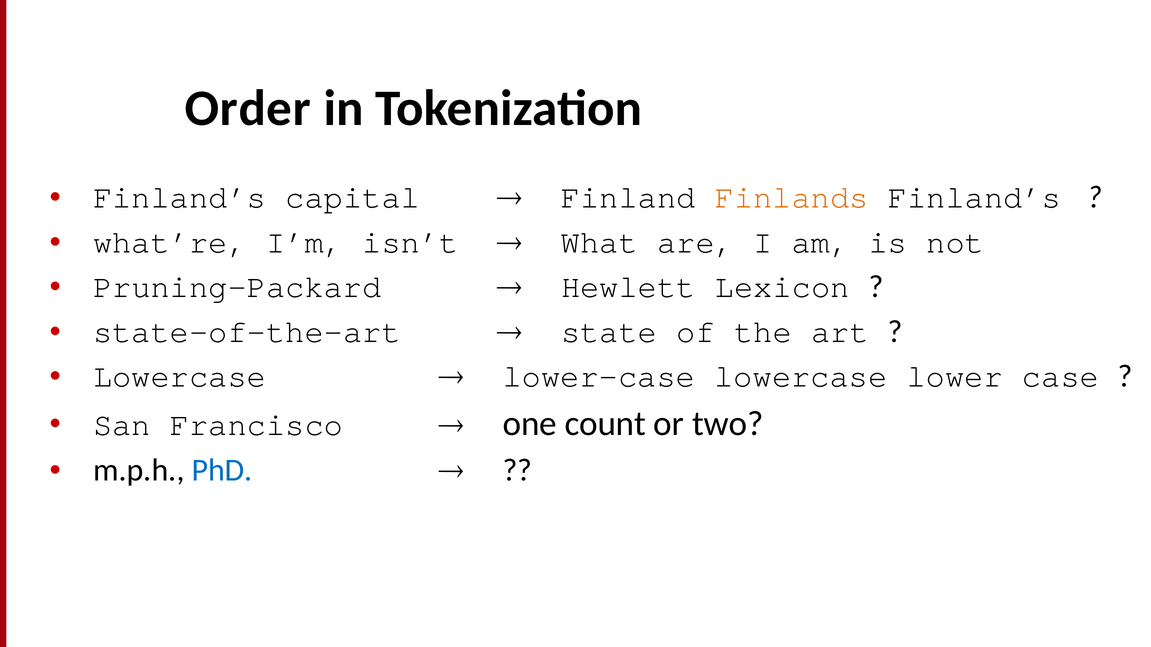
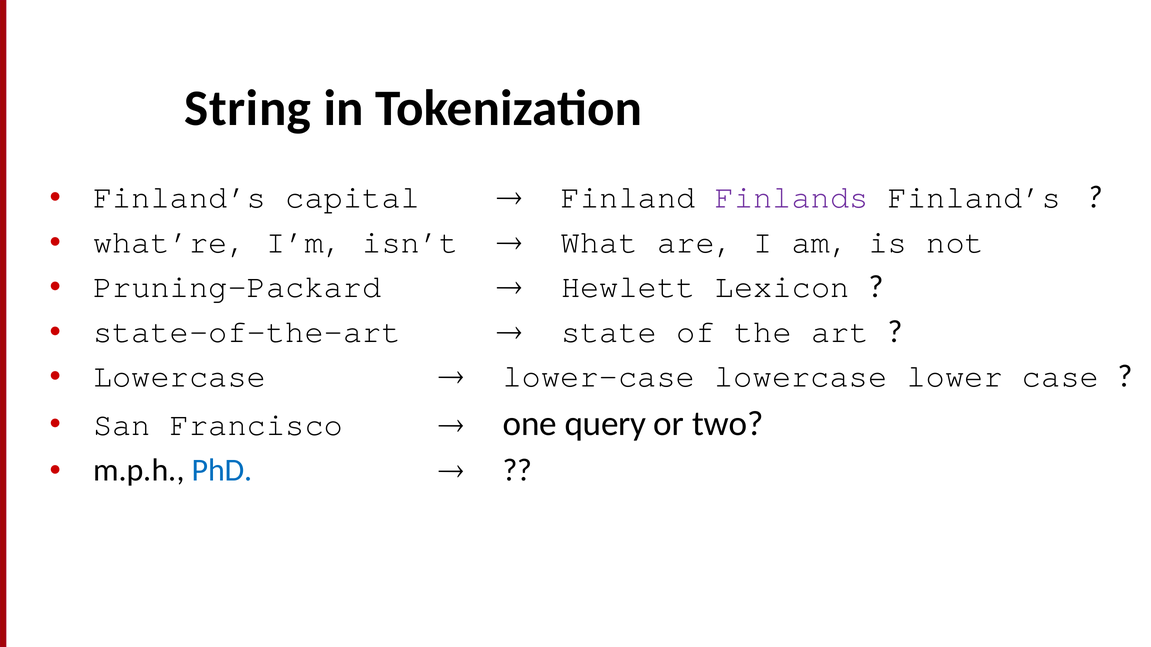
Order: Order -> String
Finlands colour: orange -> purple
count: count -> query
